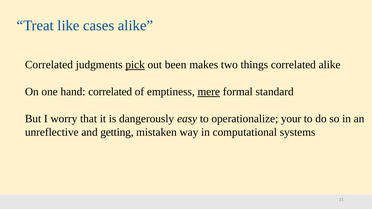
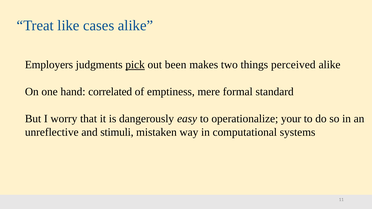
Correlated at (49, 65): Correlated -> Employers
things correlated: correlated -> perceived
mere underline: present -> none
getting: getting -> stimuli
